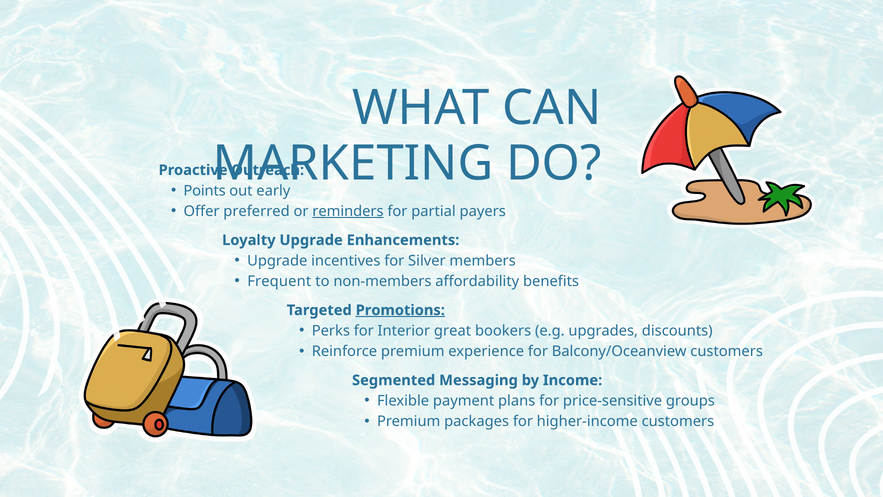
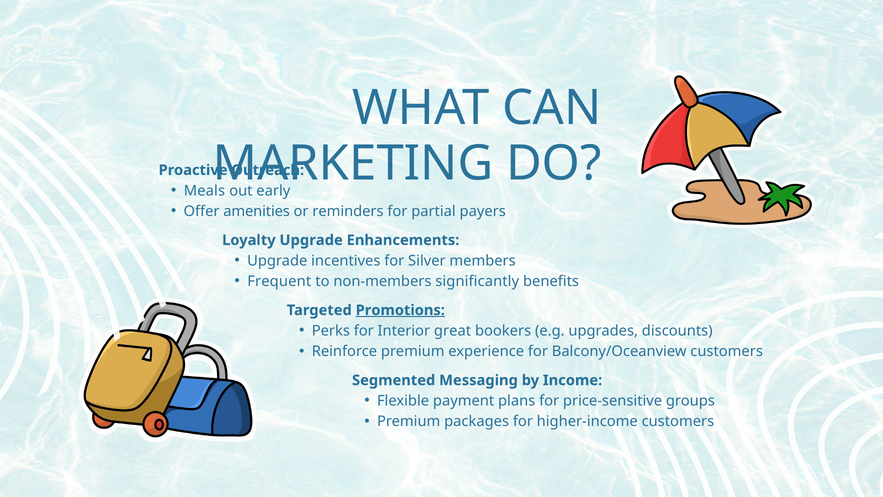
Points: Points -> Meals
preferred: preferred -> amenities
reminders underline: present -> none
affordability: affordability -> significantly
